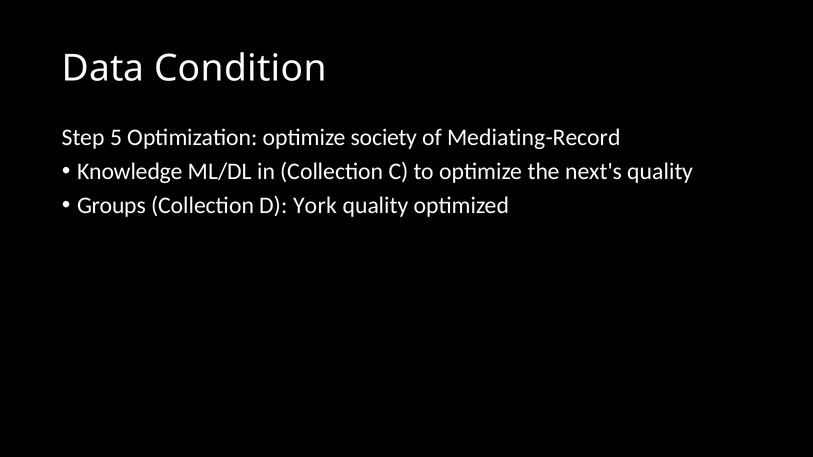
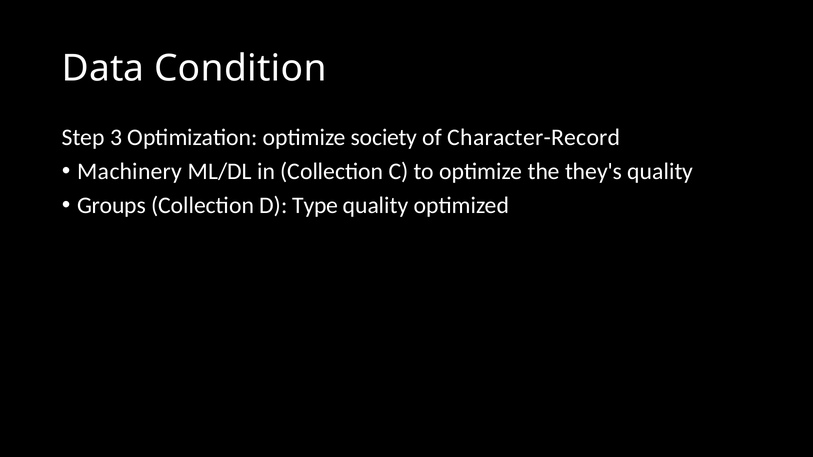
5: 5 -> 3
Mediating-Record: Mediating-Record -> Character-Record
Knowledge: Knowledge -> Machinery
next's: next's -> they's
York: York -> Type
